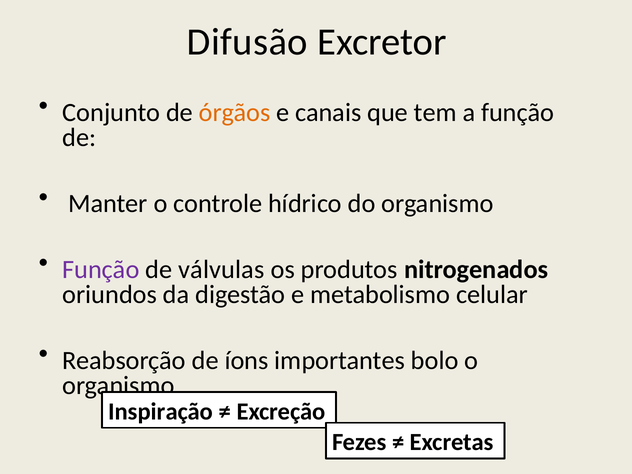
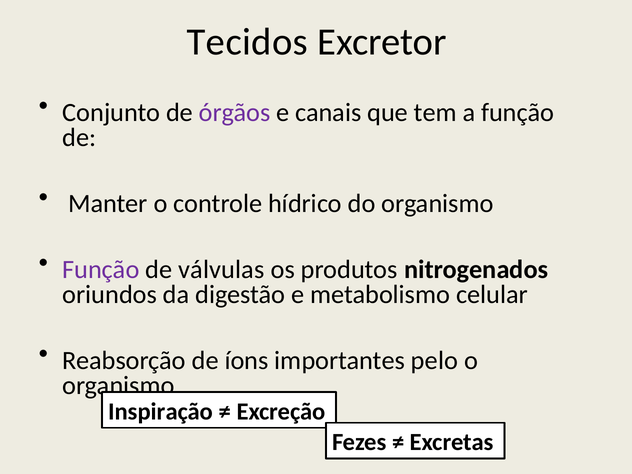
Difusão: Difusão -> Tecidos
órgãos colour: orange -> purple
bolo: bolo -> pelo
